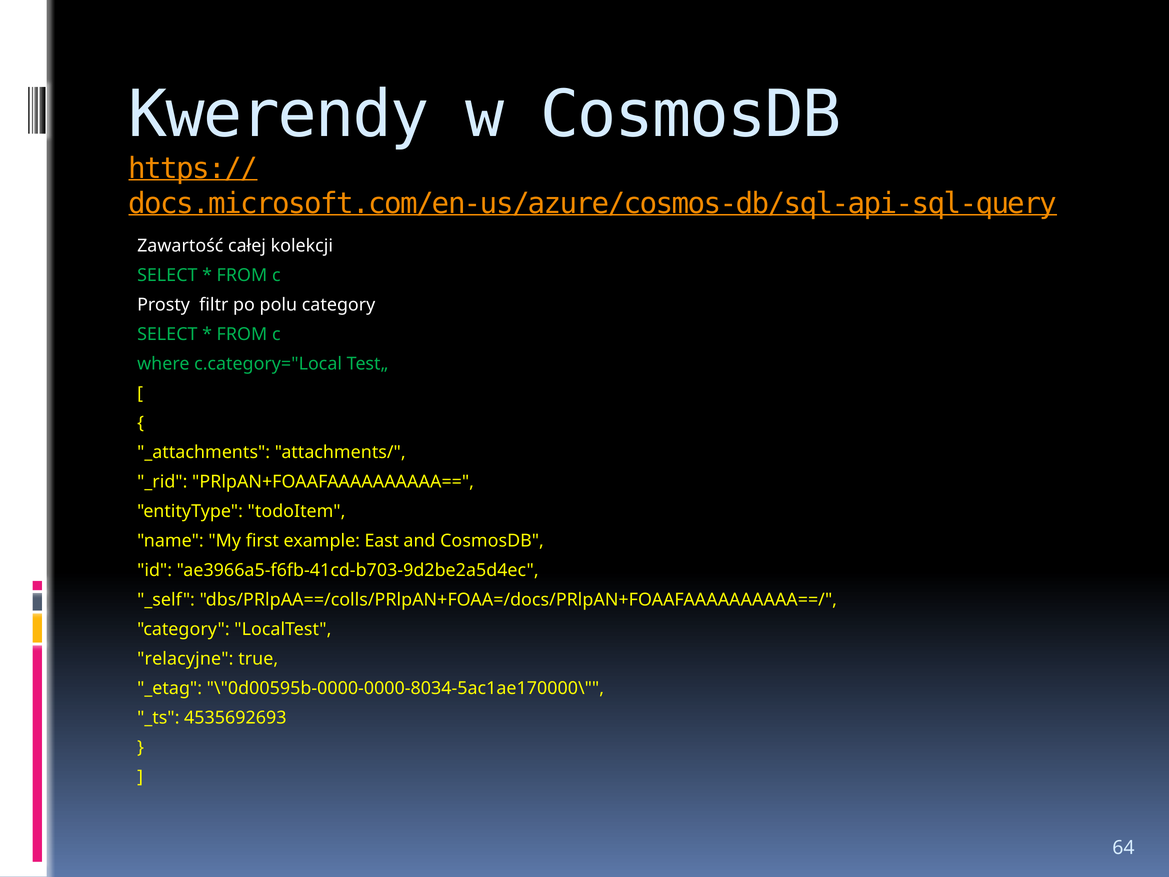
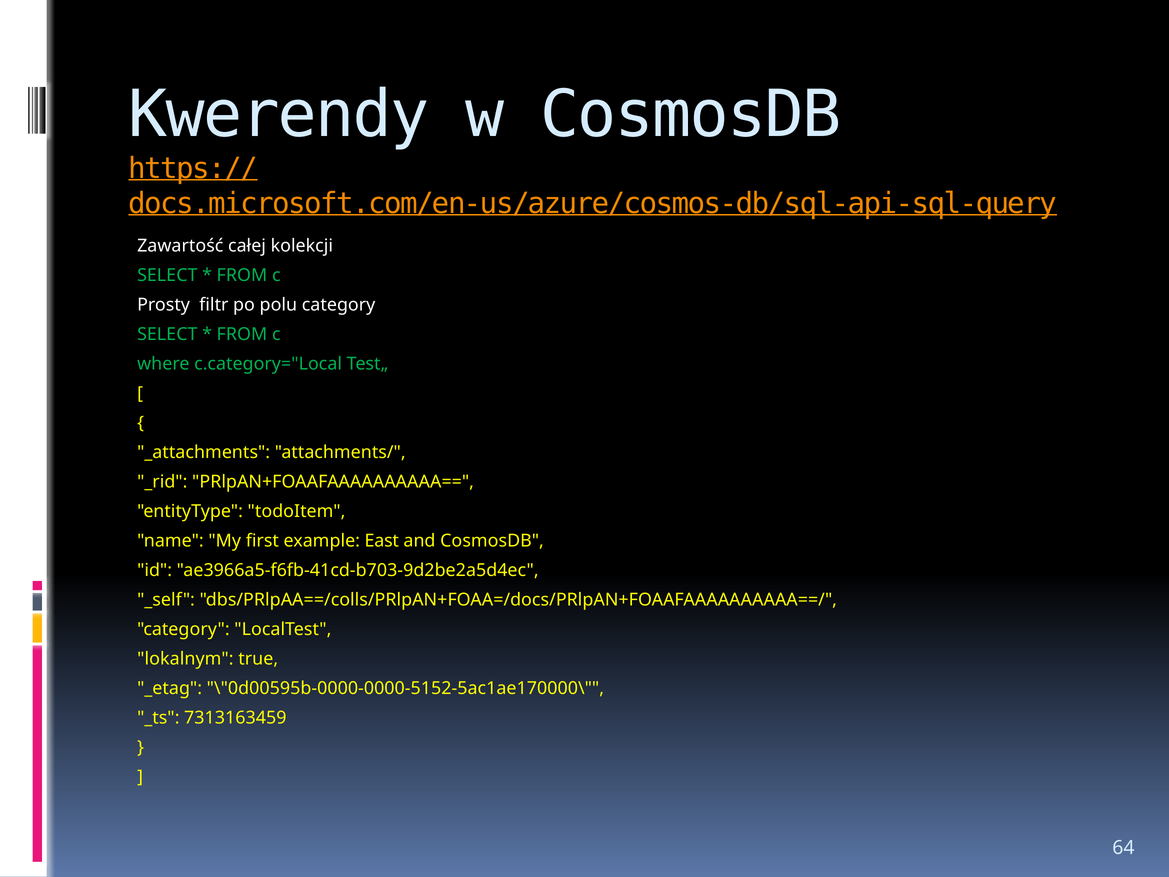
relacyjne: relacyjne -> lokalnym
\"0d00595b-0000-0000-8034-5ac1ae170000\: \"0d00595b-0000-0000-8034-5ac1ae170000\ -> \"0d00595b-0000-0000-5152-5ac1ae170000\
4535692693: 4535692693 -> 7313163459
